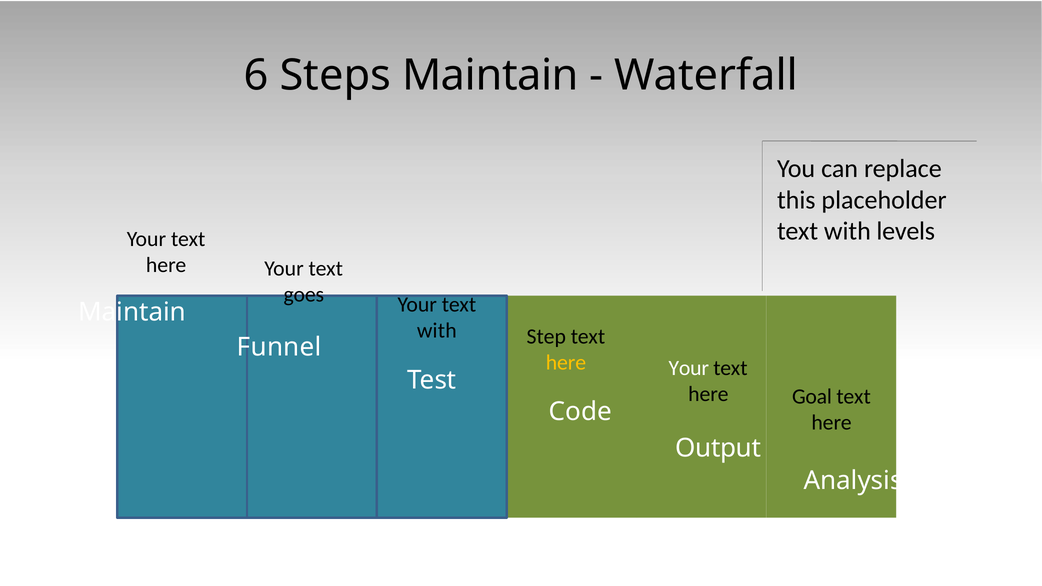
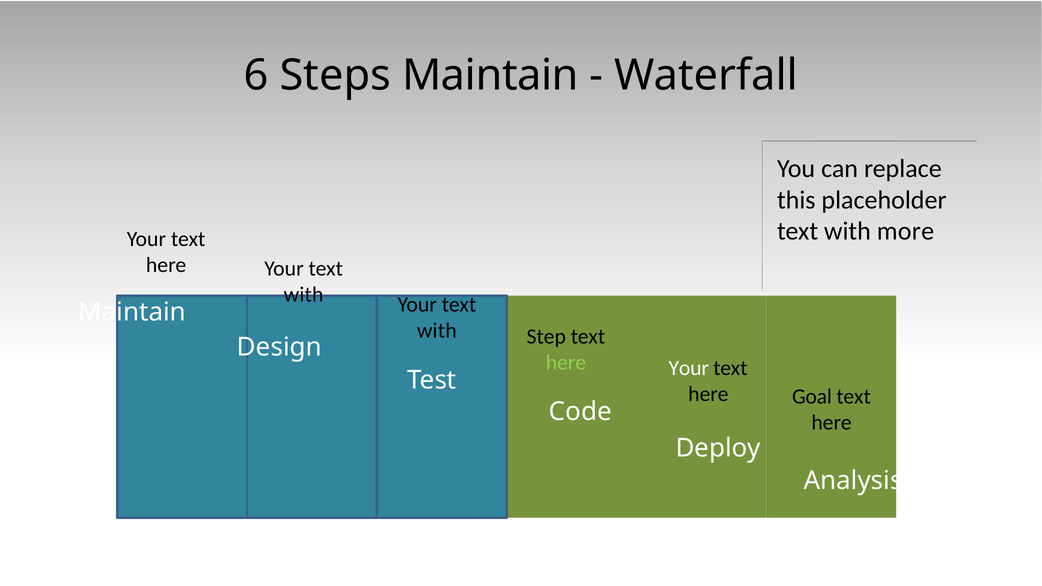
levels: levels -> more
goes at (304, 295): goes -> with
Funnel: Funnel -> Design
here at (566, 363) colour: yellow -> light green
Output: Output -> Deploy
